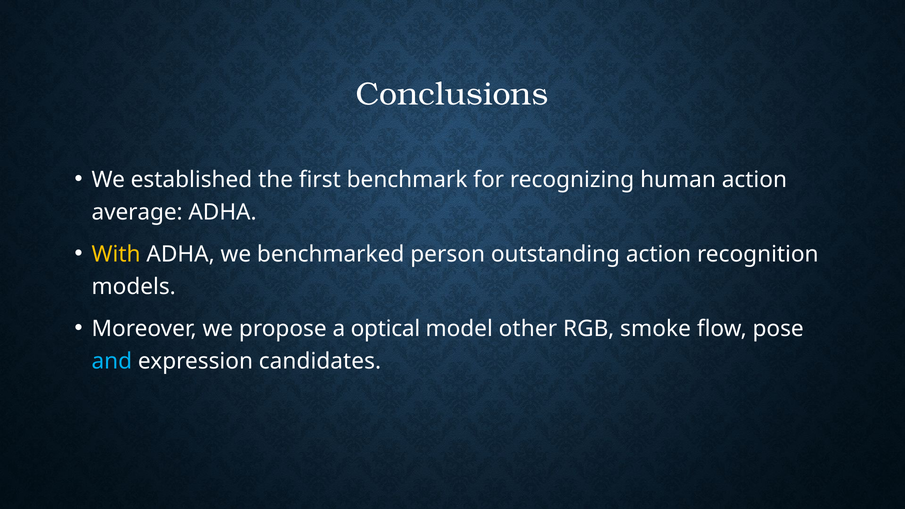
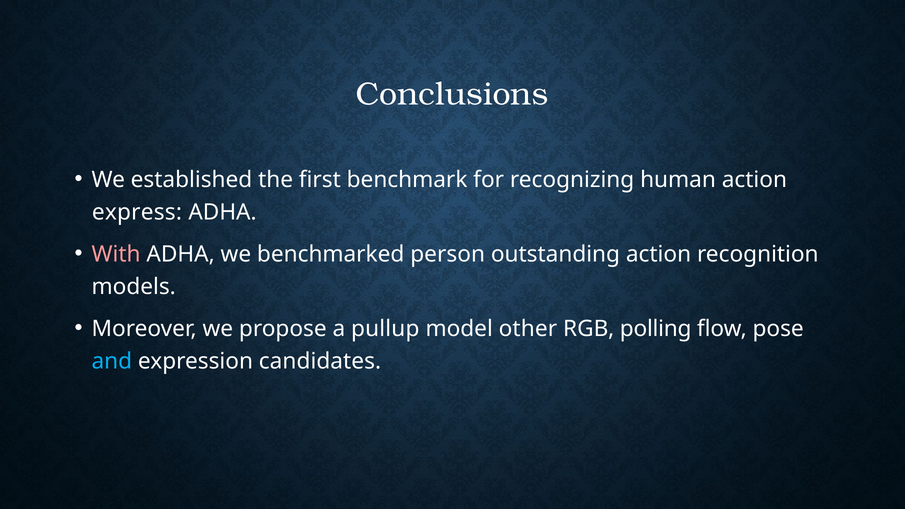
average: average -> express
With colour: yellow -> pink
optical: optical -> pullup
smoke: smoke -> polling
